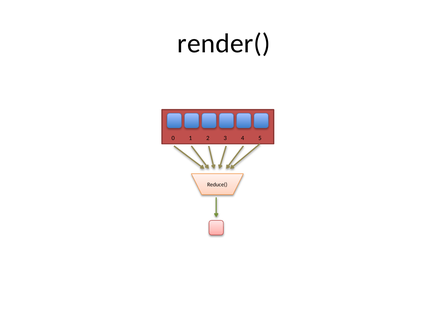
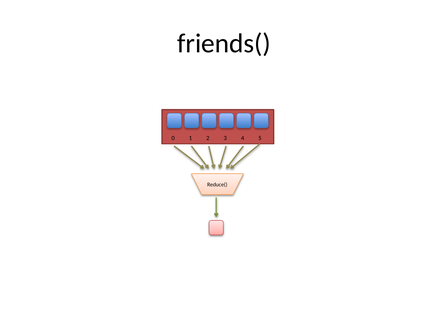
render(: render( -> friends(
